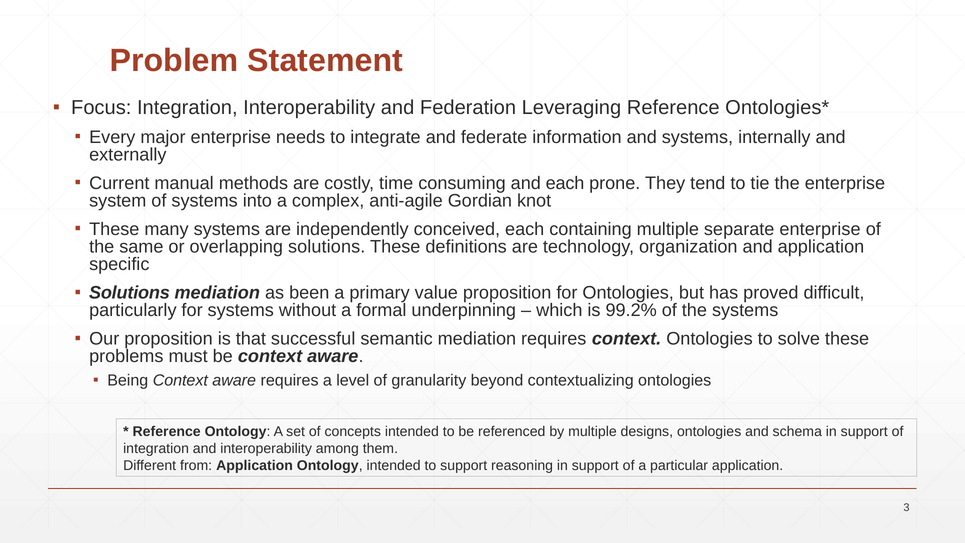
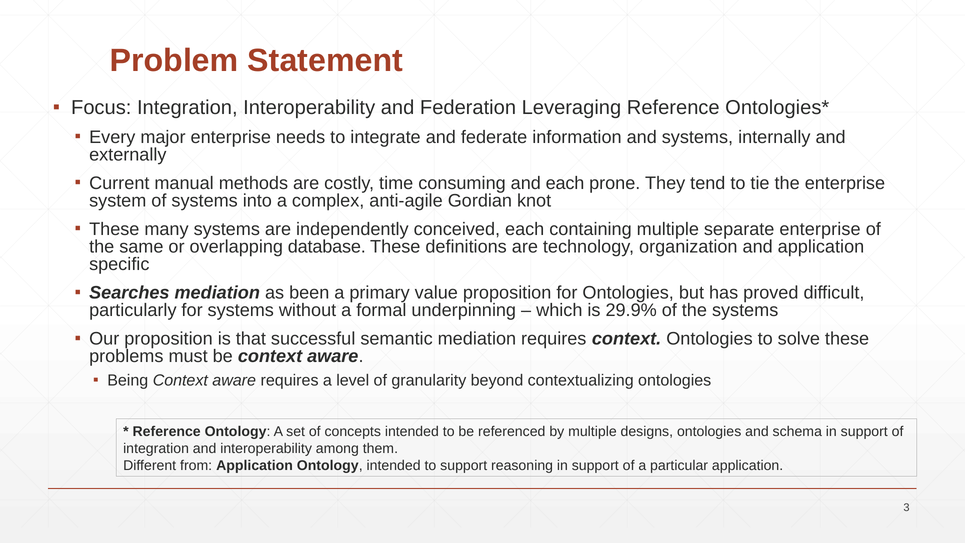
overlapping solutions: solutions -> database
Solutions at (129, 293): Solutions -> Searches
99.2%: 99.2% -> 29.9%
